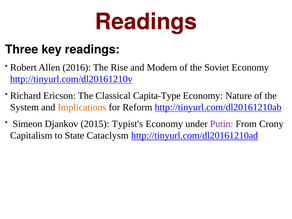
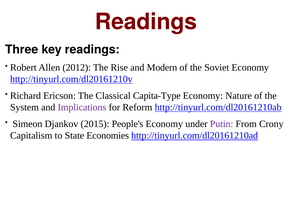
2016: 2016 -> 2012
Implications colour: orange -> purple
Typist's: Typist's -> People's
Cataclysm: Cataclysm -> Economies
